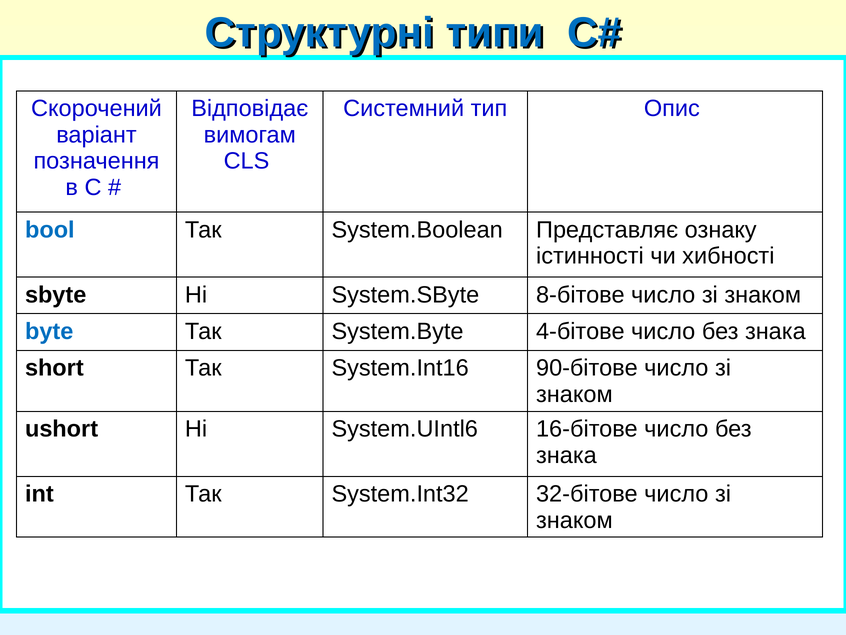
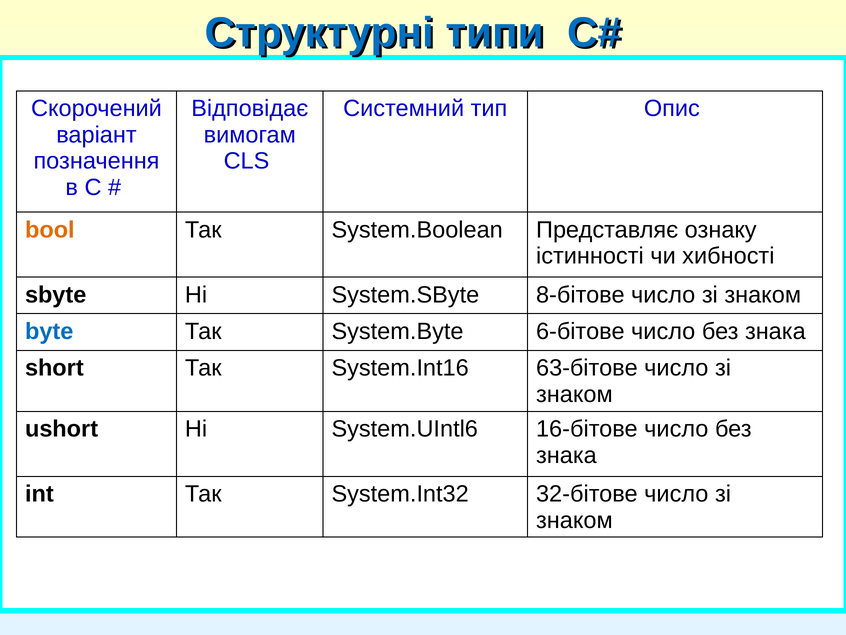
bool colour: blue -> orange
4-бітове: 4-бітове -> 6-бітове
90-бітове: 90-бітове -> 63-бітове
